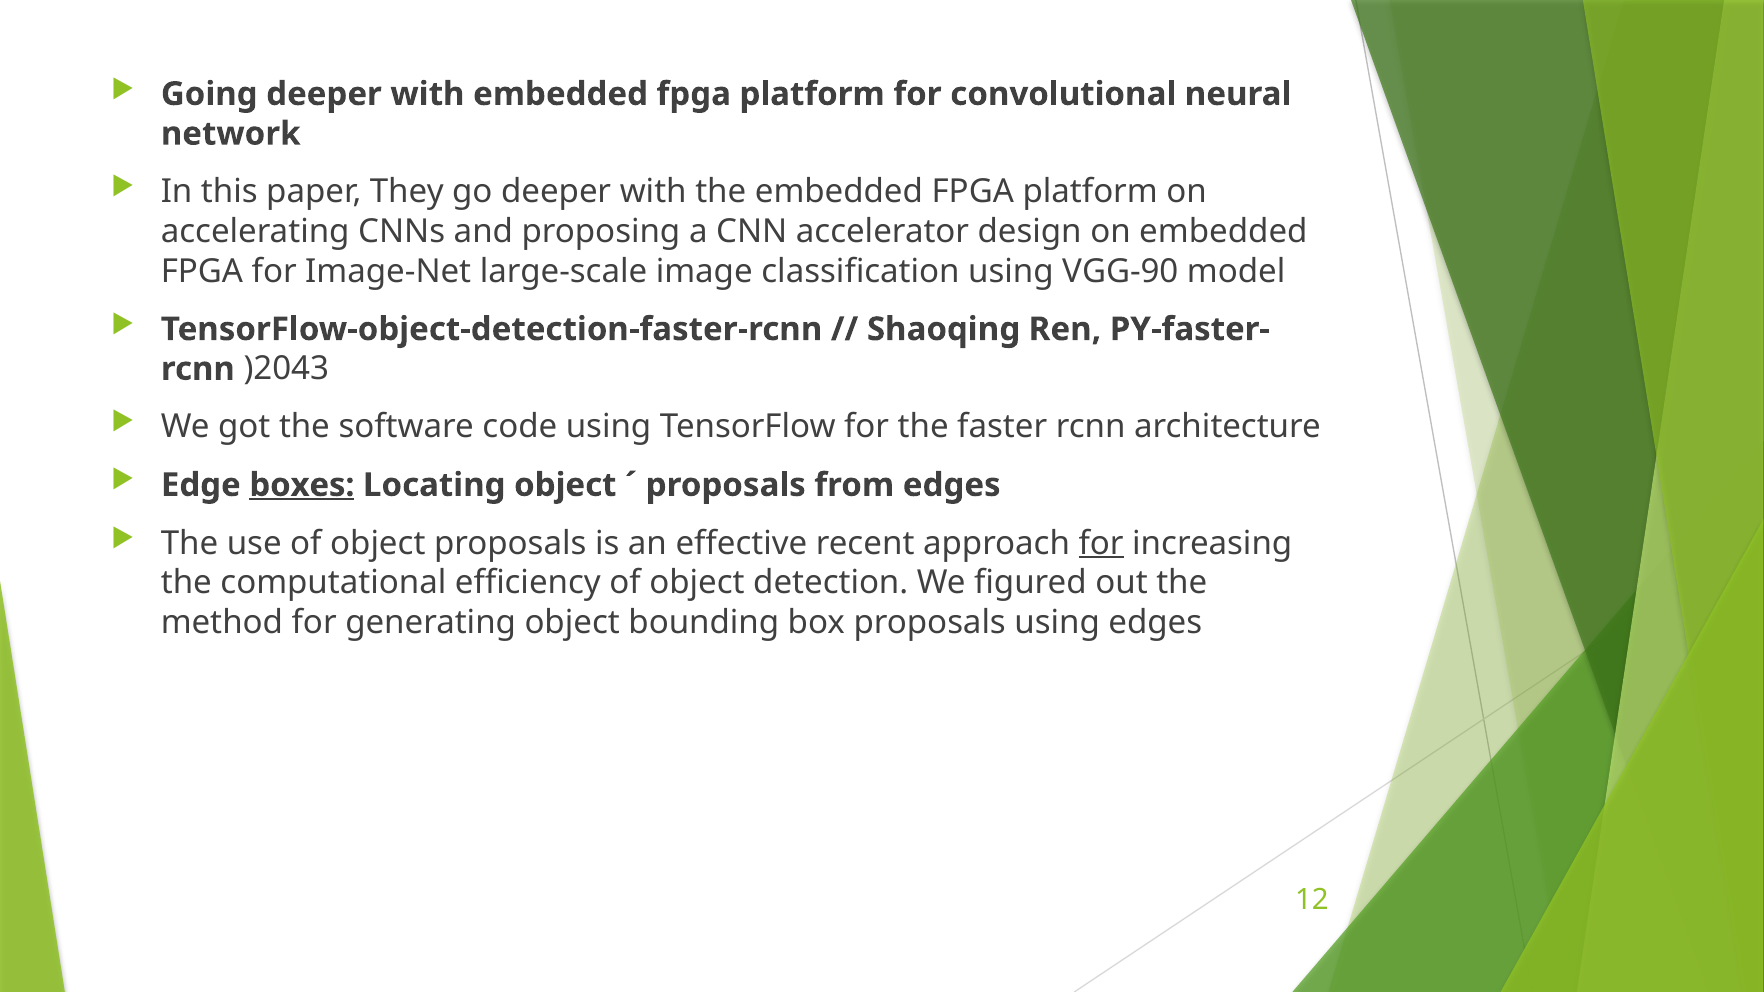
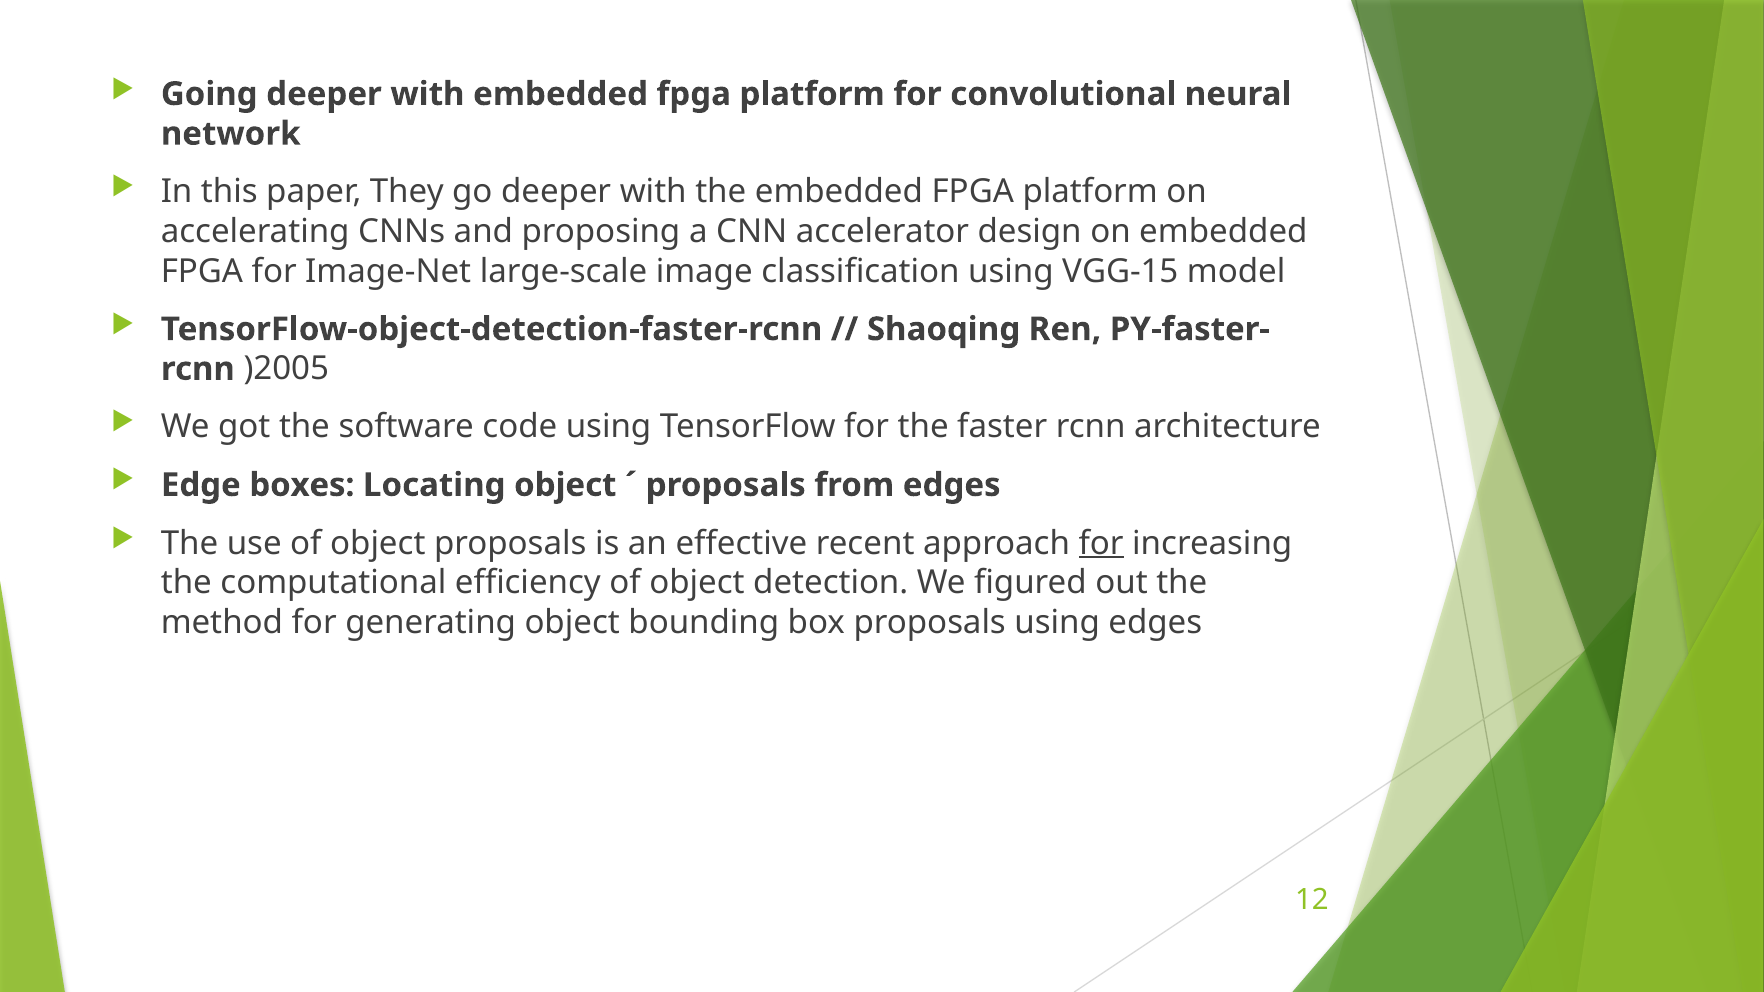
VGG-90: VGG-90 -> VGG-15
)2043: )2043 -> )2005
boxes underline: present -> none
